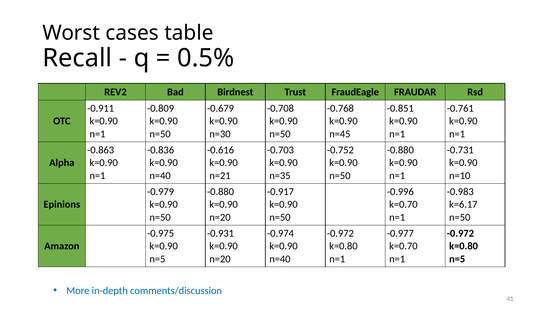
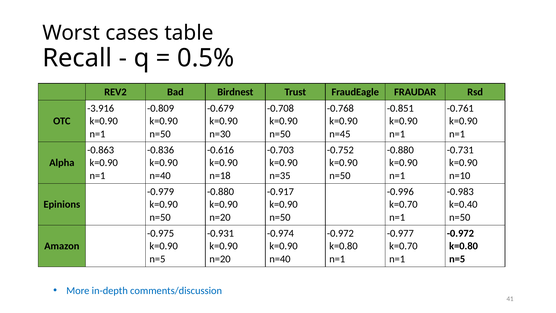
-0.911: -0.911 -> -3.916
n=21: n=21 -> n=18
k=6.17: k=6.17 -> k=0.40
